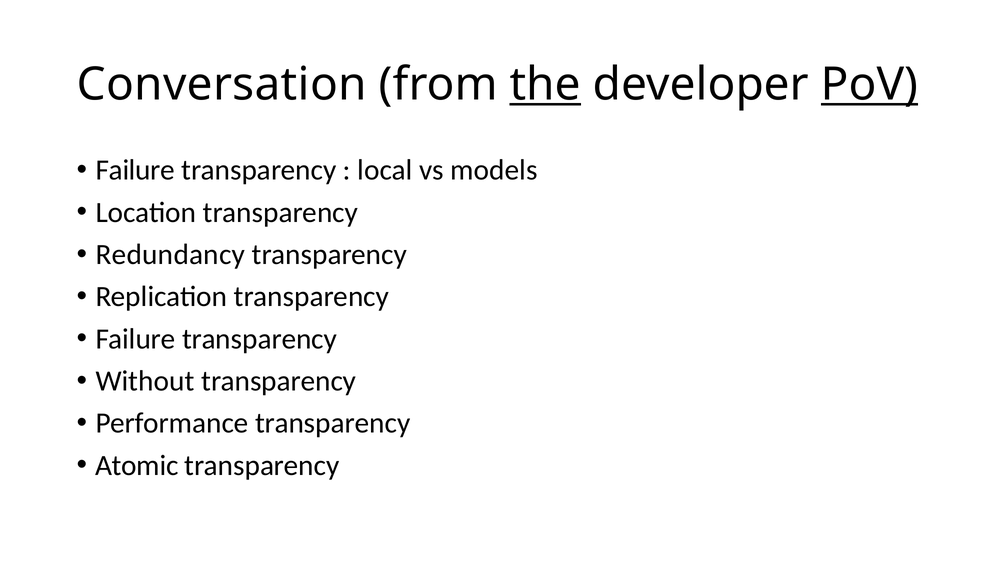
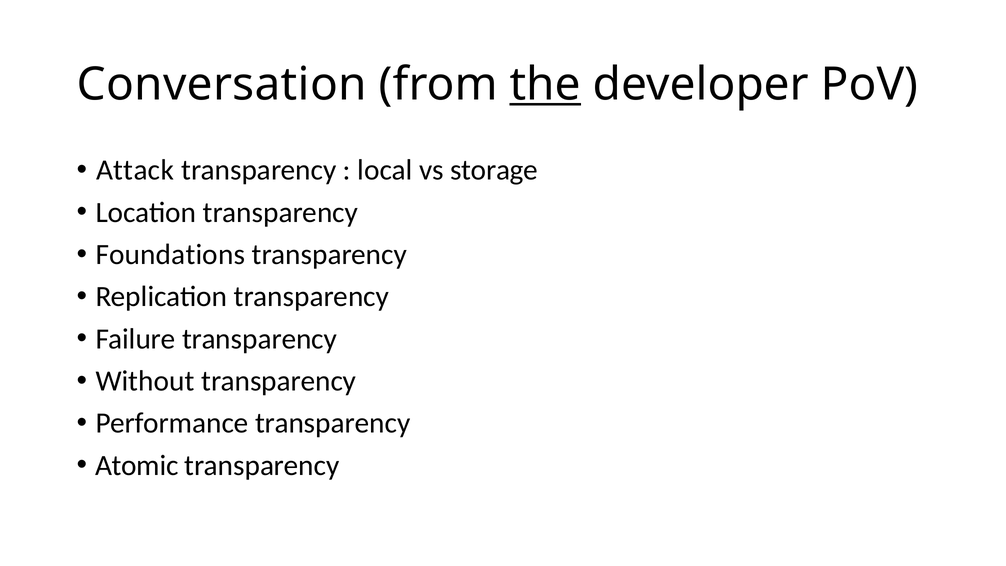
PoV underline: present -> none
Failure at (135, 170): Failure -> Attack
models: models -> storage
Redundancy: Redundancy -> Foundations
